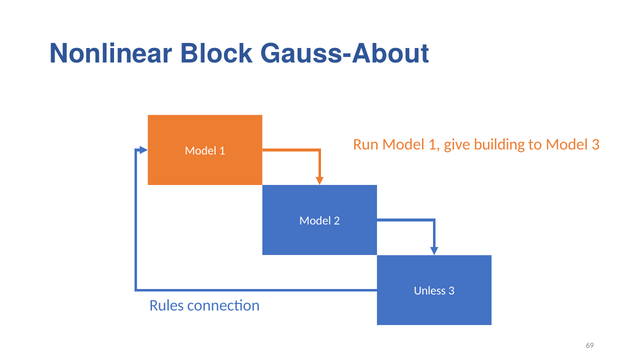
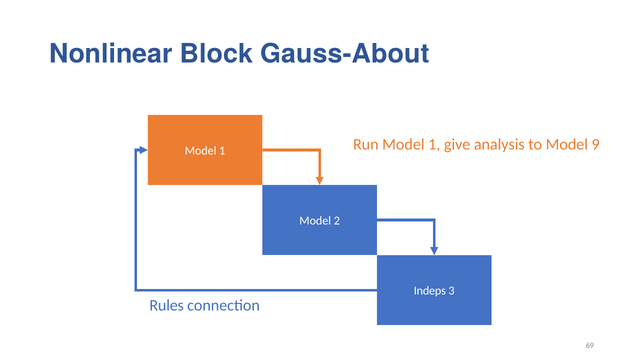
building: building -> analysis
Model 3: 3 -> 9
Unless: Unless -> Indeps
